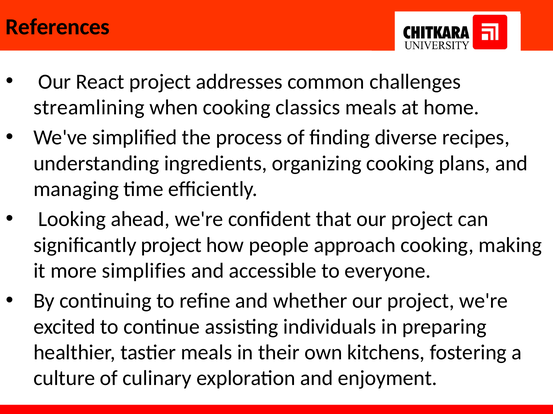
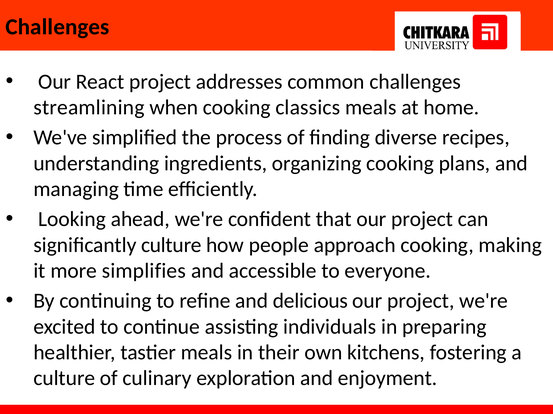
References at (58, 27): References -> Challenges
significantly project: project -> culture
whether: whether -> delicious
